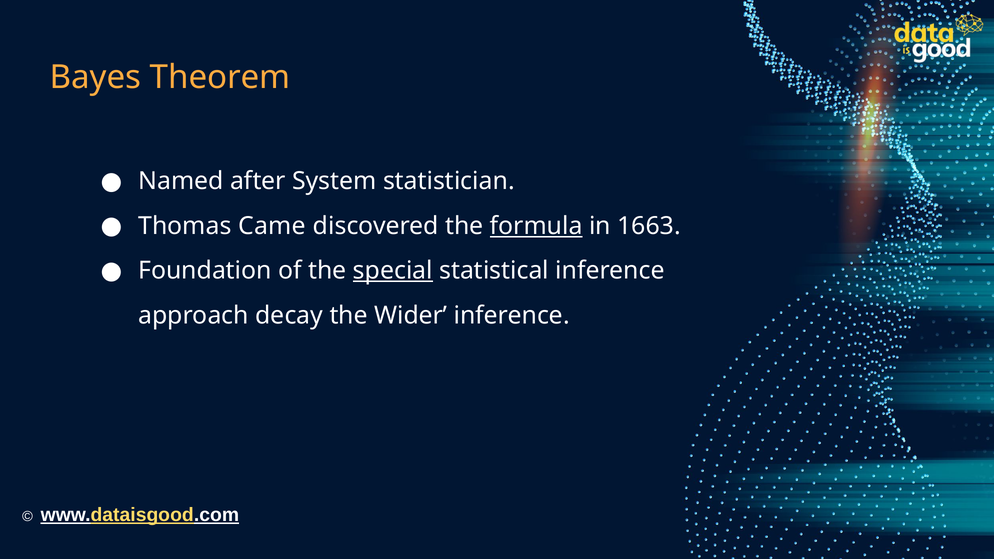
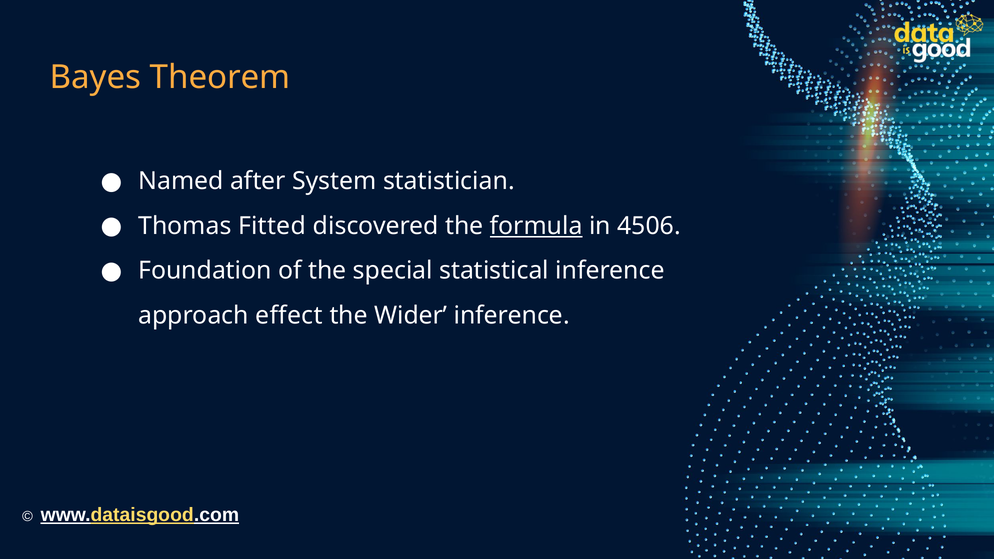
Came: Came -> Fitted
1663: 1663 -> 4506
special underline: present -> none
decay: decay -> effect
